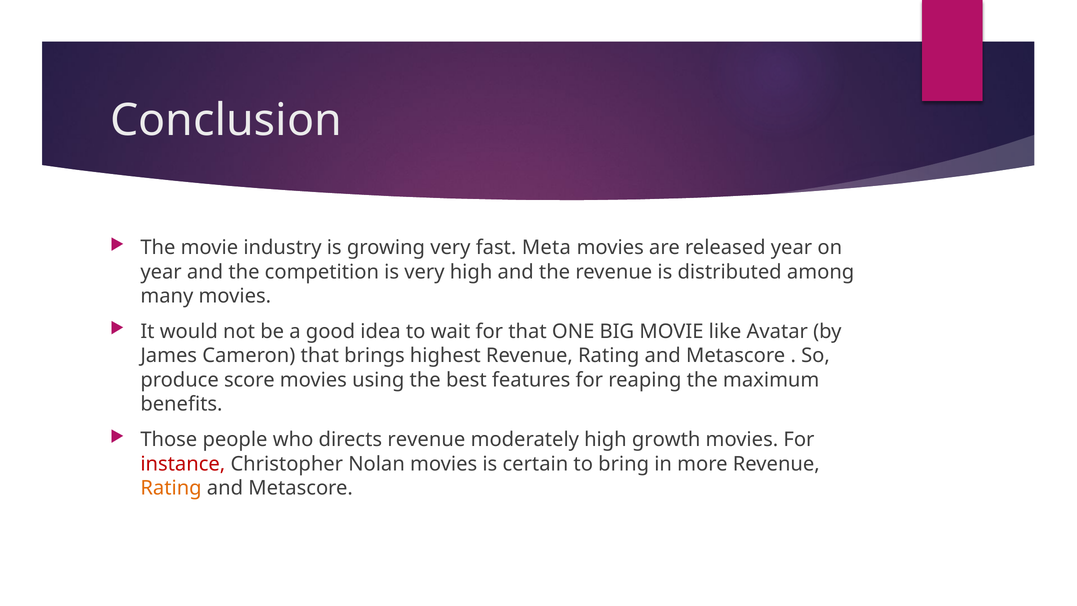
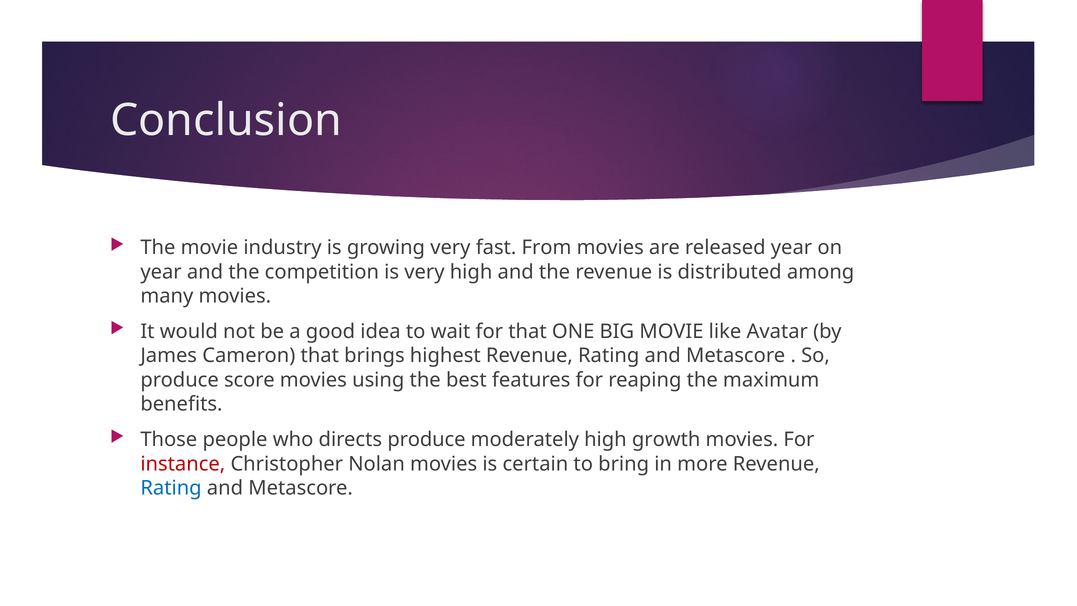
Meta: Meta -> From
directs revenue: revenue -> produce
Rating at (171, 488) colour: orange -> blue
